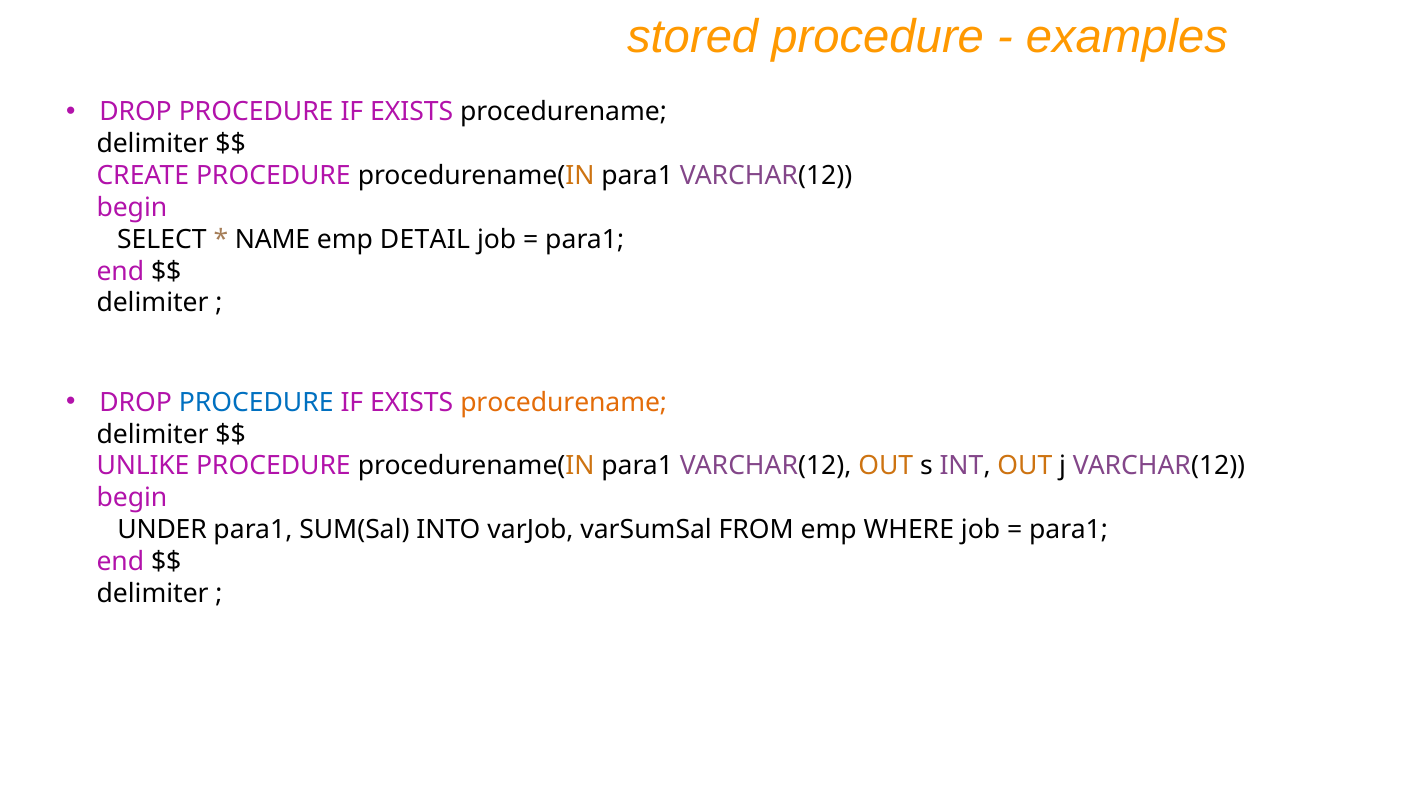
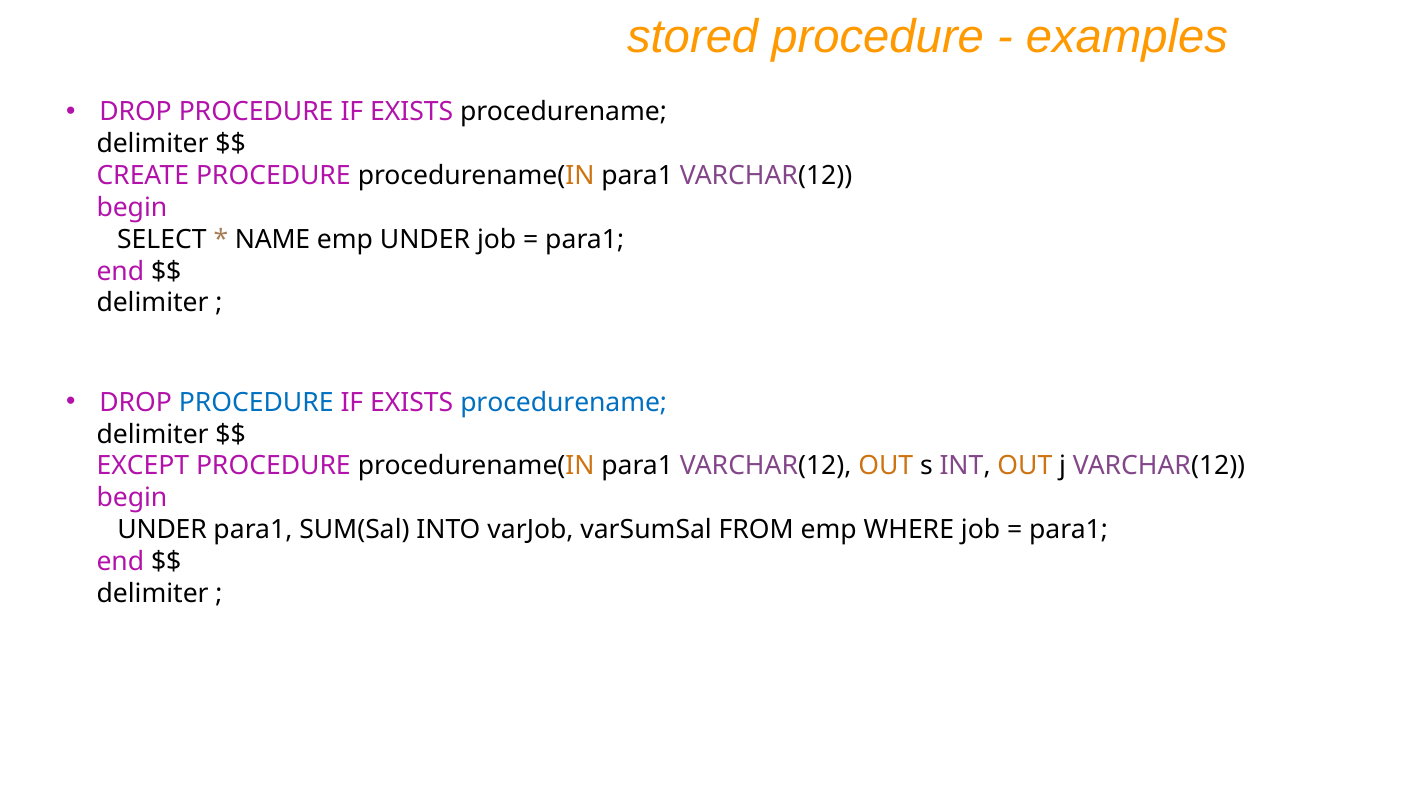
emp DETAIL: DETAIL -> UNDER
procedurename at (564, 403) colour: orange -> blue
UNLIKE: UNLIKE -> EXCEPT
